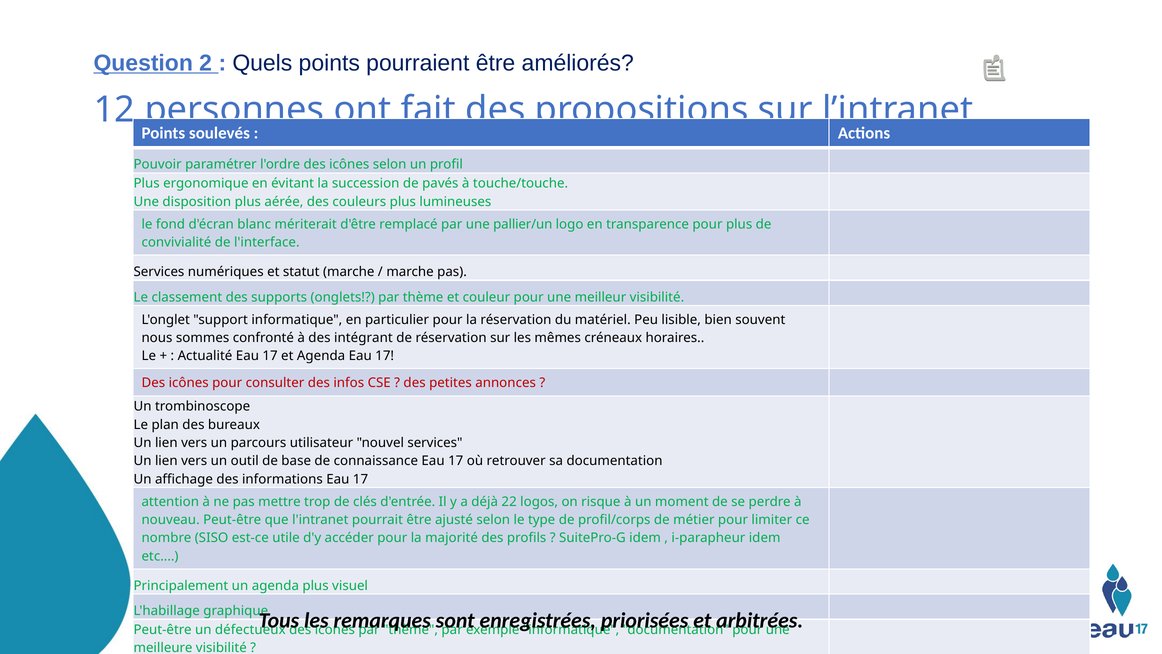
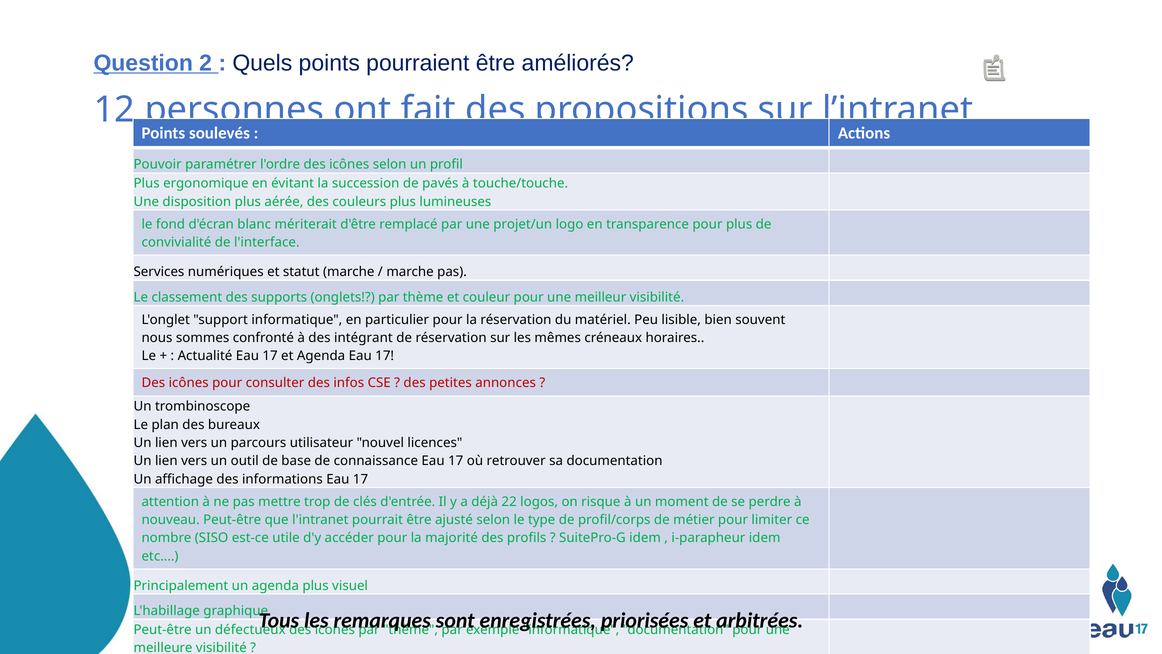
pallier/un: pallier/un -> projet/un
nouvel services: services -> licences
